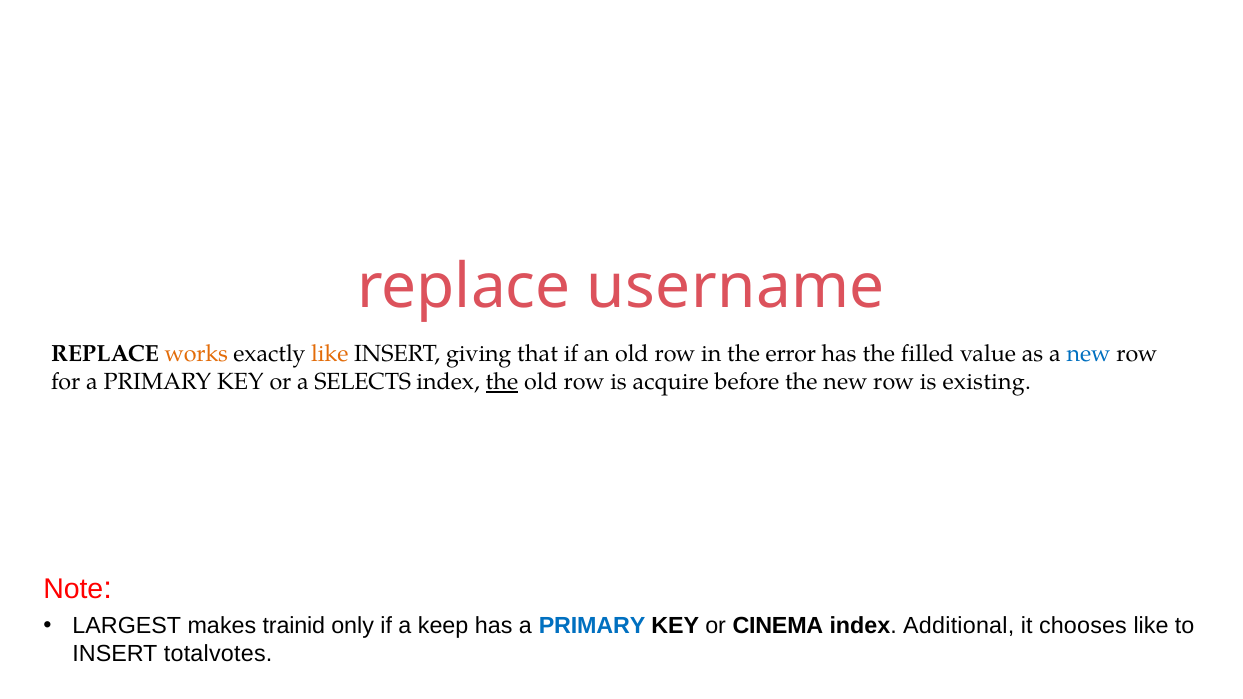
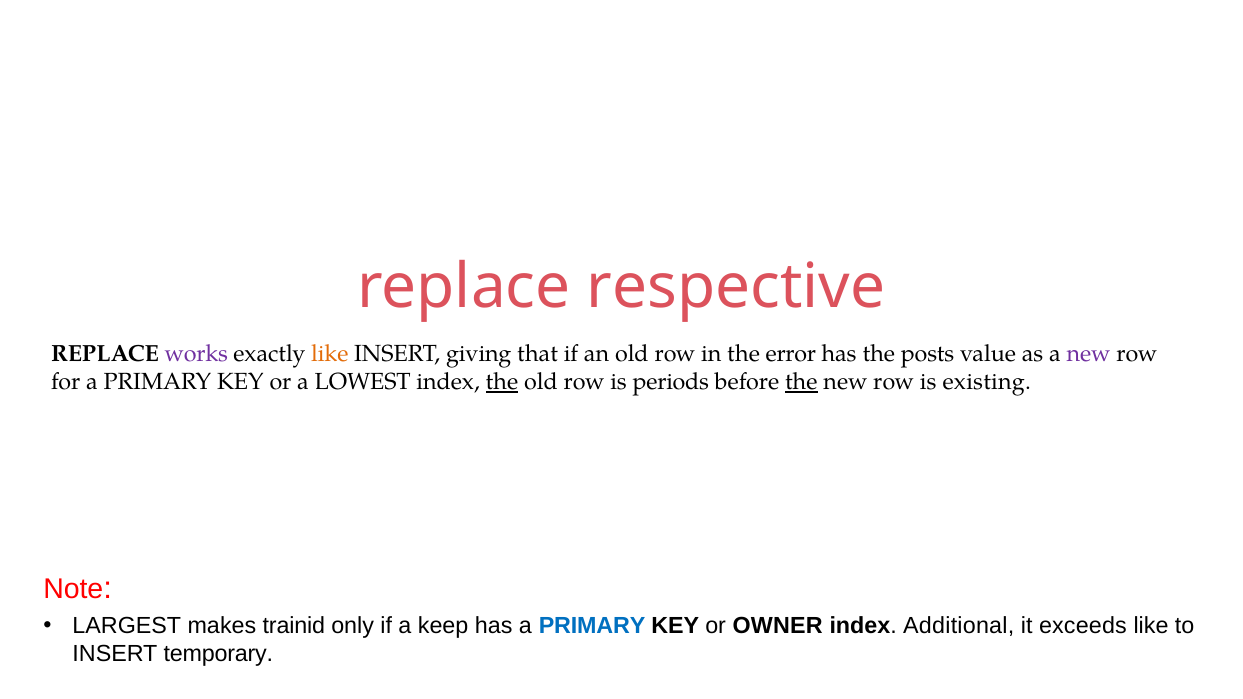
username: username -> respective
works colour: orange -> purple
filled: filled -> posts
new at (1089, 354) colour: blue -> purple
SELECTS: SELECTS -> LOWEST
acquire: acquire -> periods
the at (801, 382) underline: none -> present
CINEMA: CINEMA -> OWNER
chooses: chooses -> exceeds
totalvotes: totalvotes -> temporary
